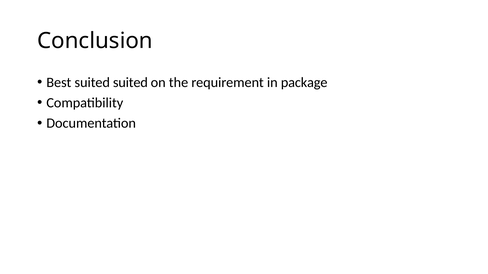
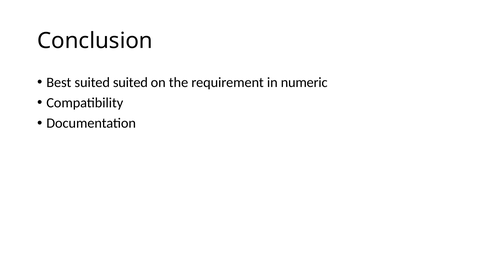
package: package -> numeric
